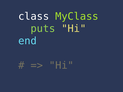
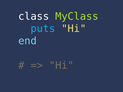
puts colour: light green -> light blue
